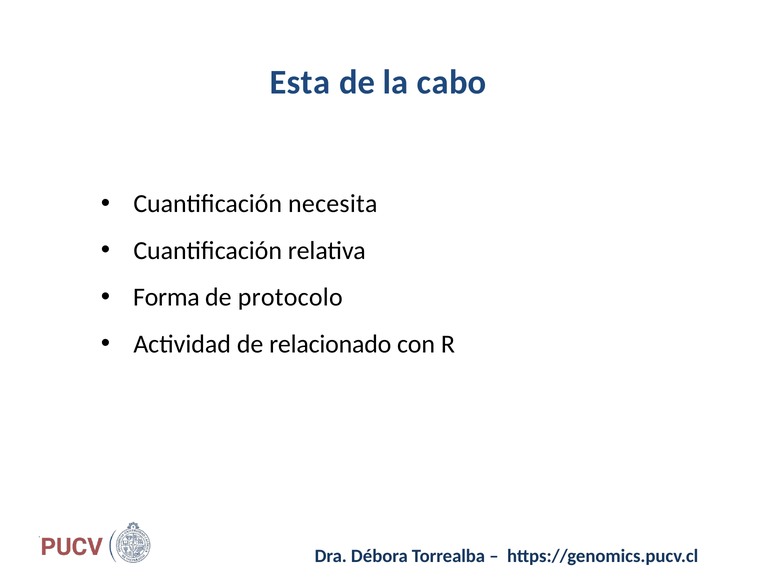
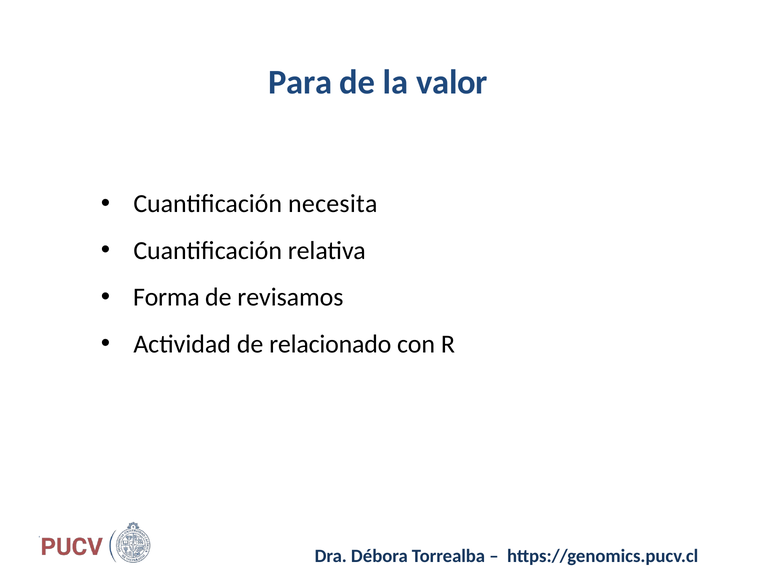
Esta: Esta -> Para
cabo: cabo -> valor
protocolo: protocolo -> revisamos
